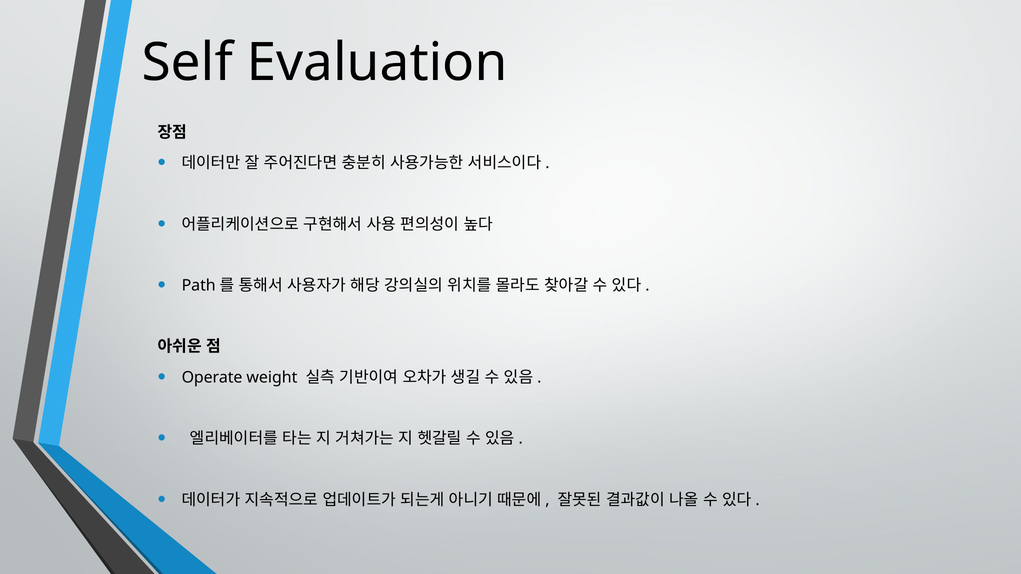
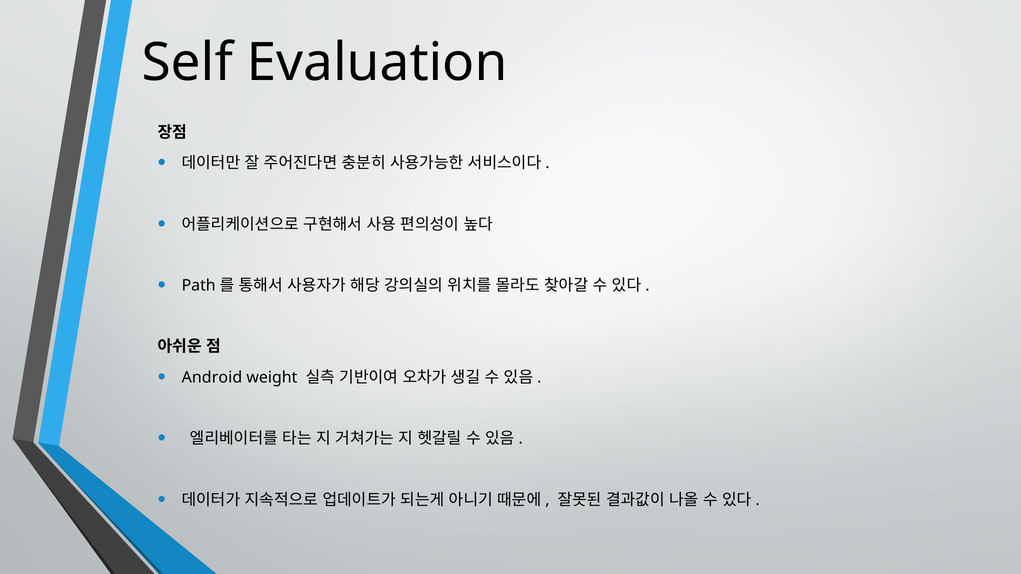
Operate: Operate -> Android
